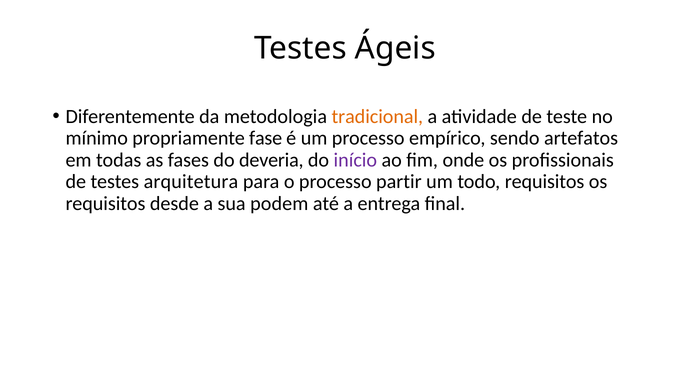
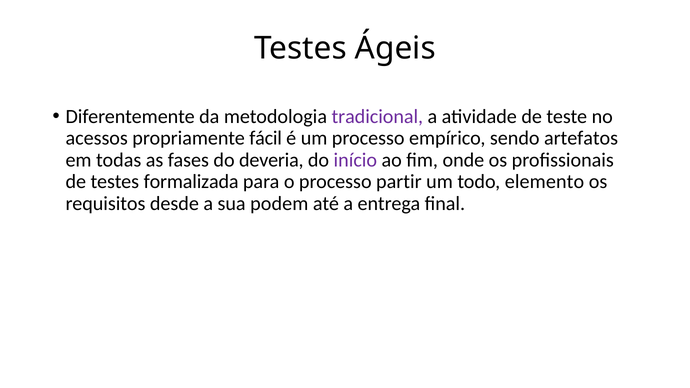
tradicional colour: orange -> purple
mínimo: mínimo -> acessos
fase: fase -> fácil
arquitetura: arquitetura -> formalizada
todo requisitos: requisitos -> elemento
